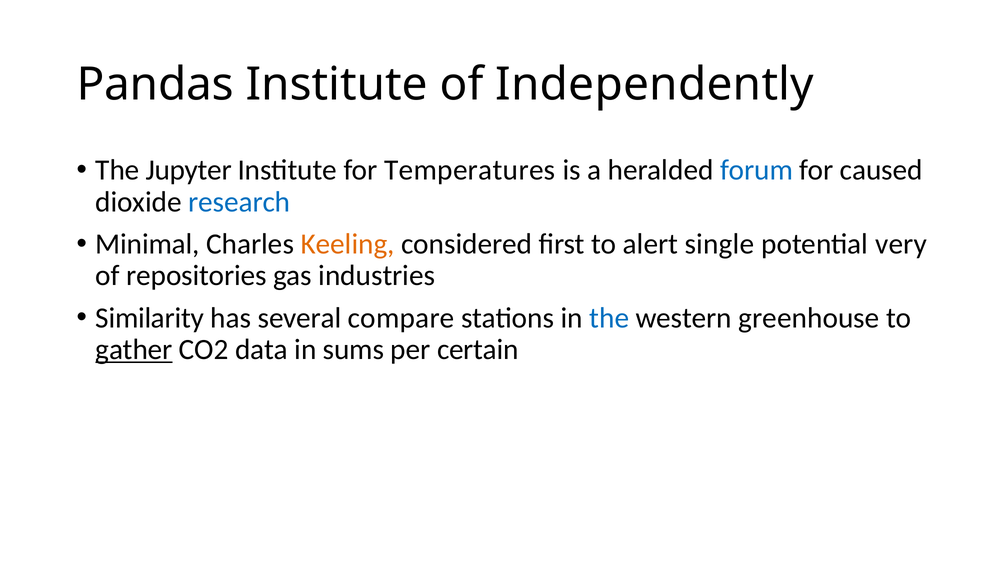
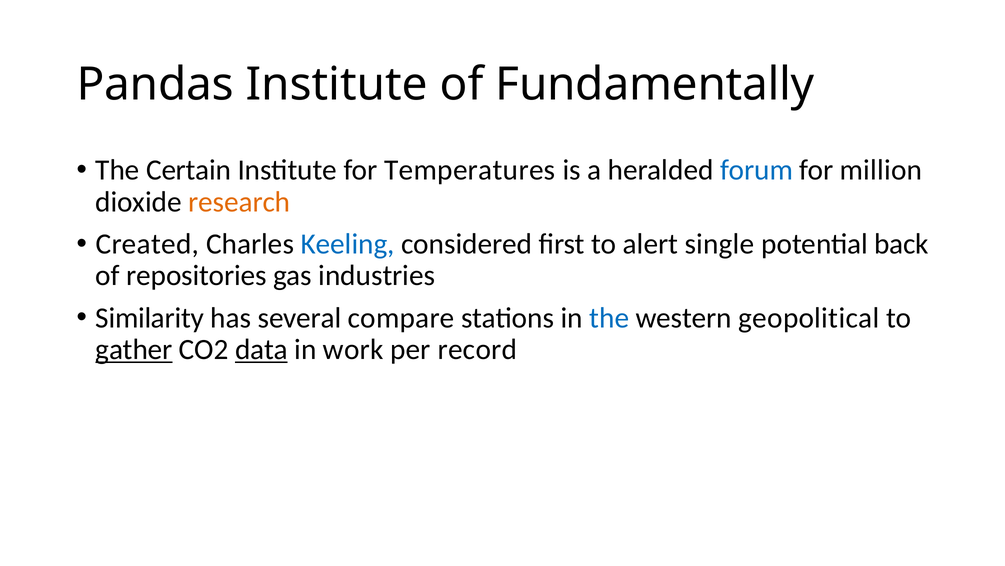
Independently: Independently -> Fundamentally
Jupyter: Jupyter -> Certain
caused: caused -> million
research colour: blue -> orange
Minimal: Minimal -> Created
Keeling colour: orange -> blue
very: very -> back
greenhouse: greenhouse -> geopolitical
data underline: none -> present
sums: sums -> work
certain: certain -> record
